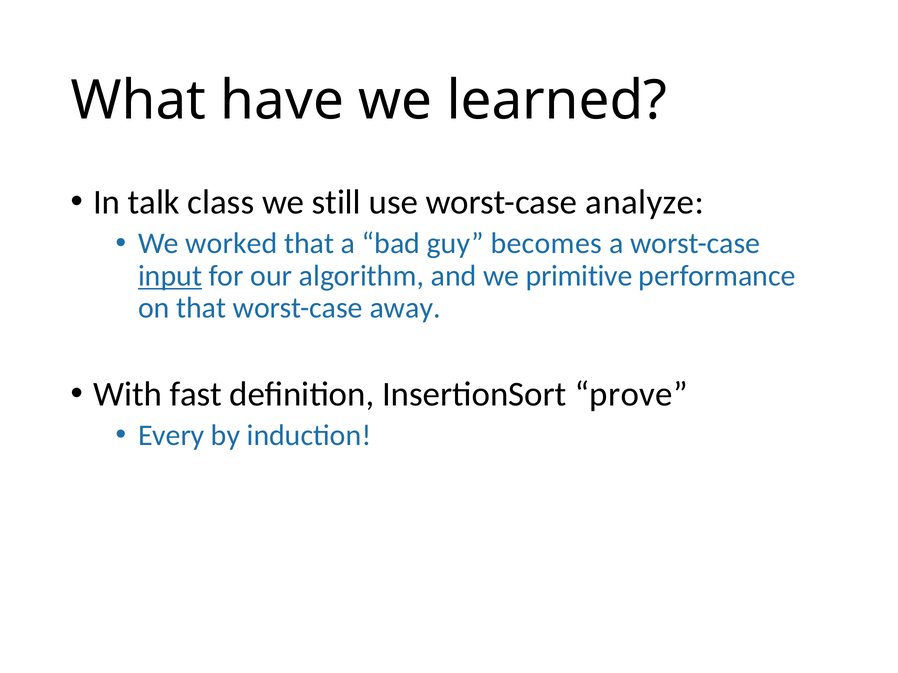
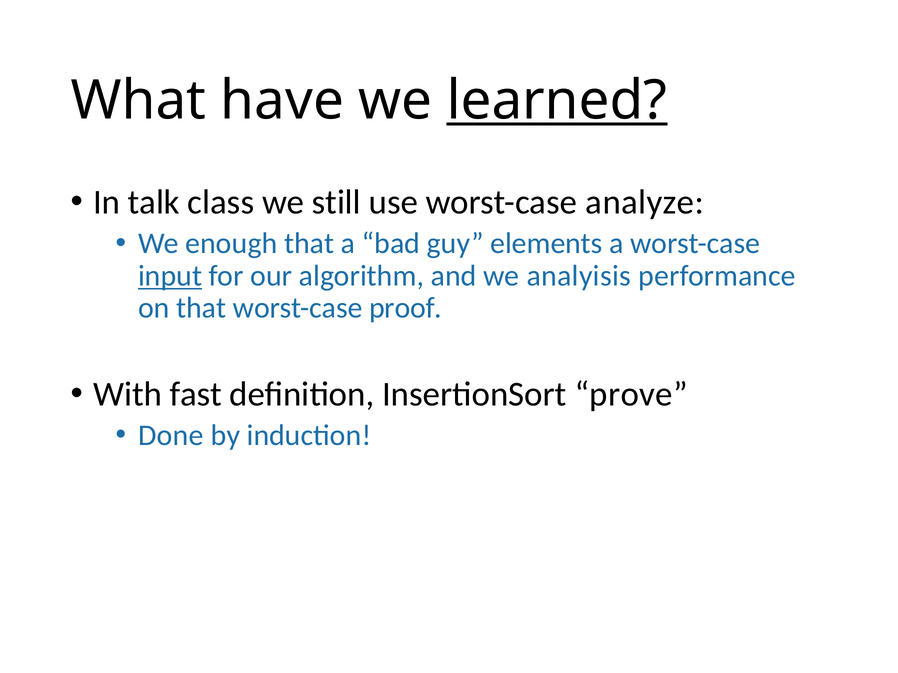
learned underline: none -> present
worked: worked -> enough
becomes: becomes -> elements
primitive: primitive -> analyisis
away: away -> proof
Every: Every -> Done
